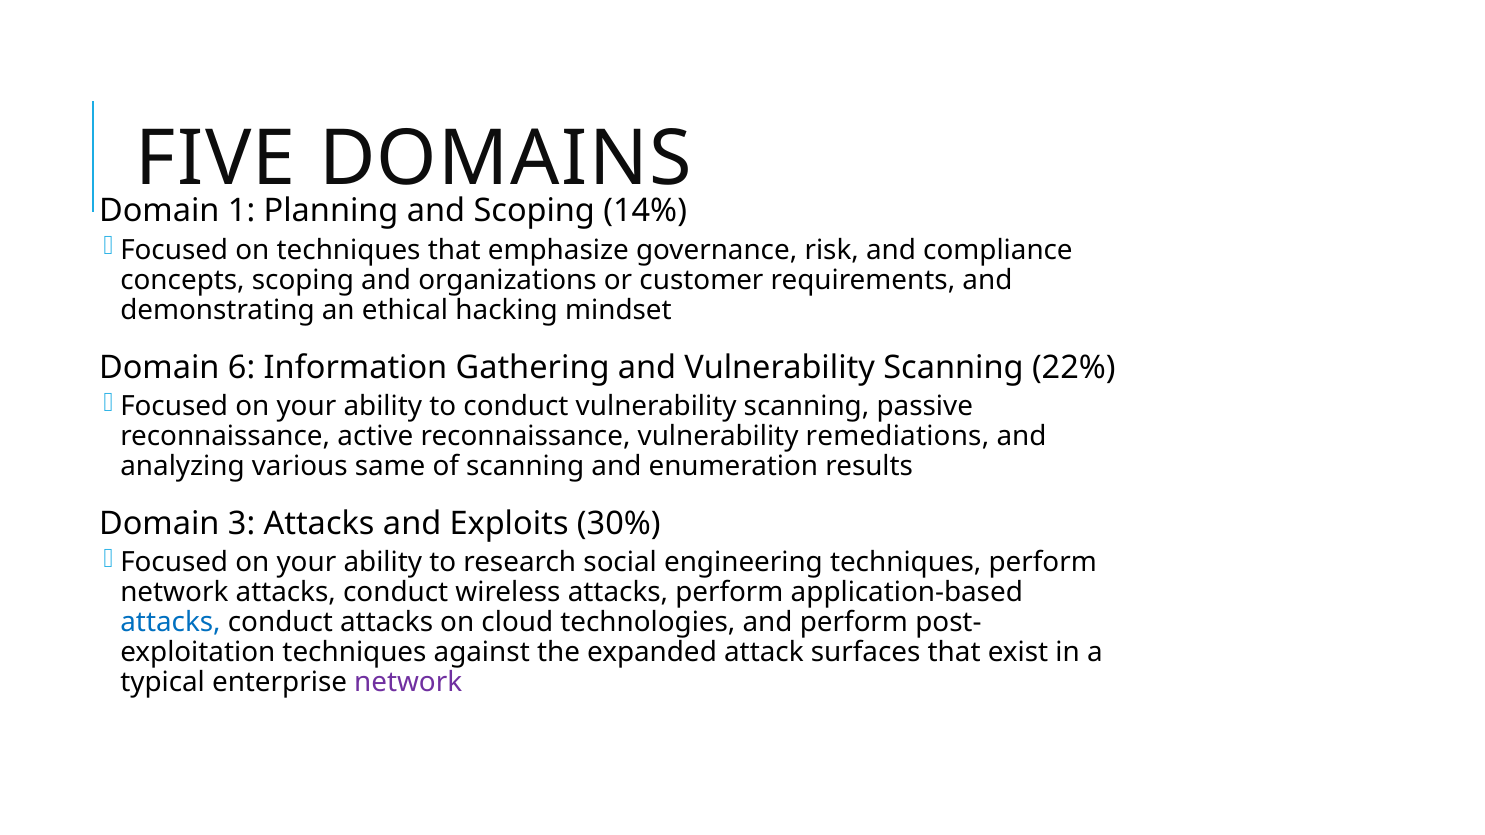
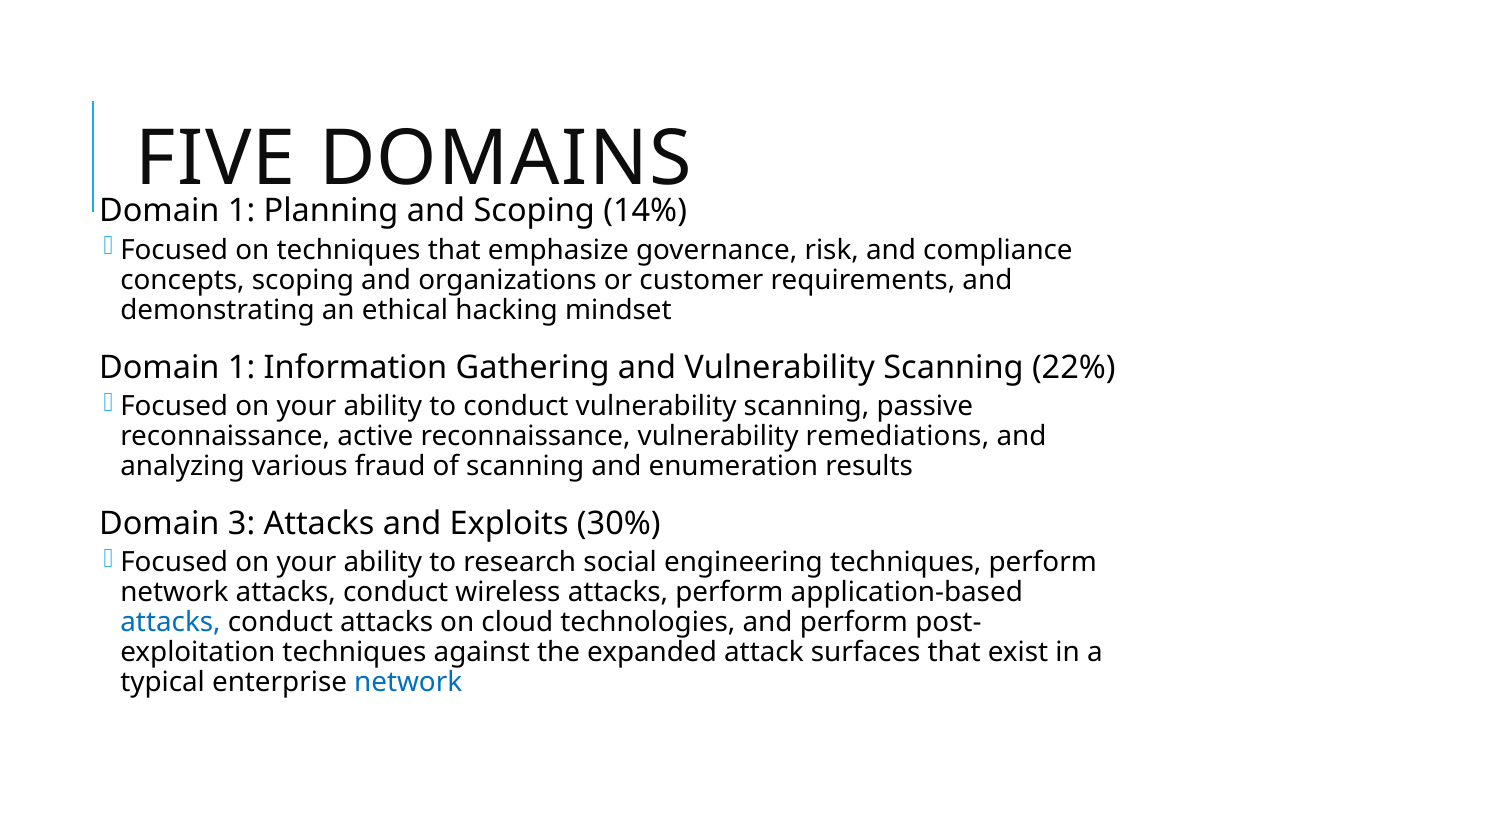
6 at (242, 367): 6 -> 1
same: same -> fraud
network at (408, 683) colour: purple -> blue
